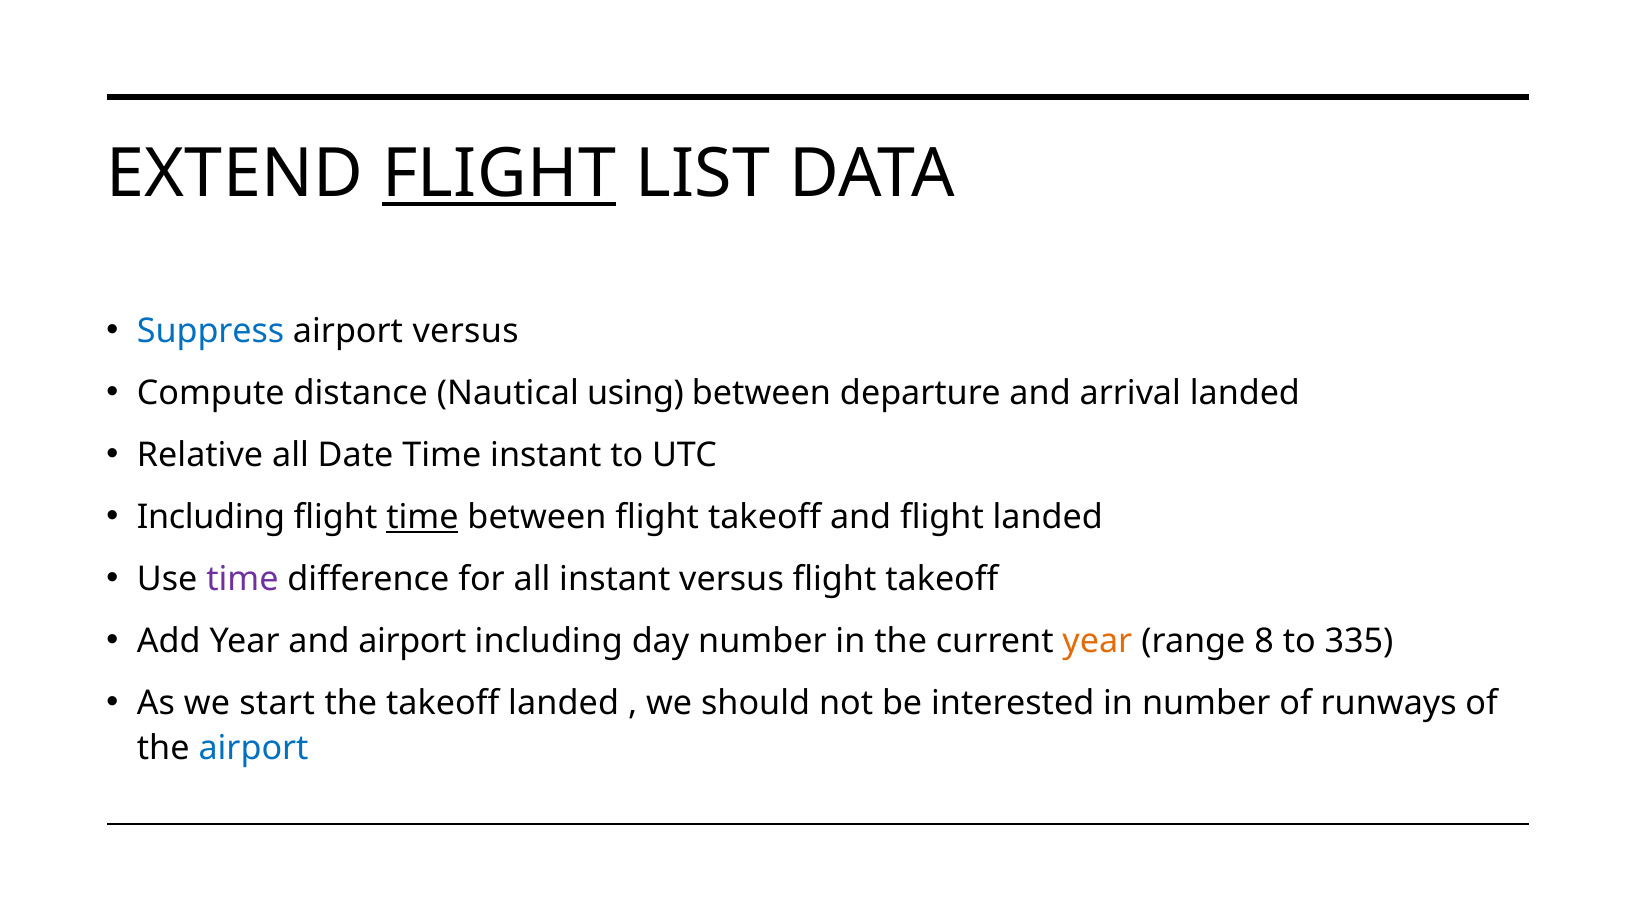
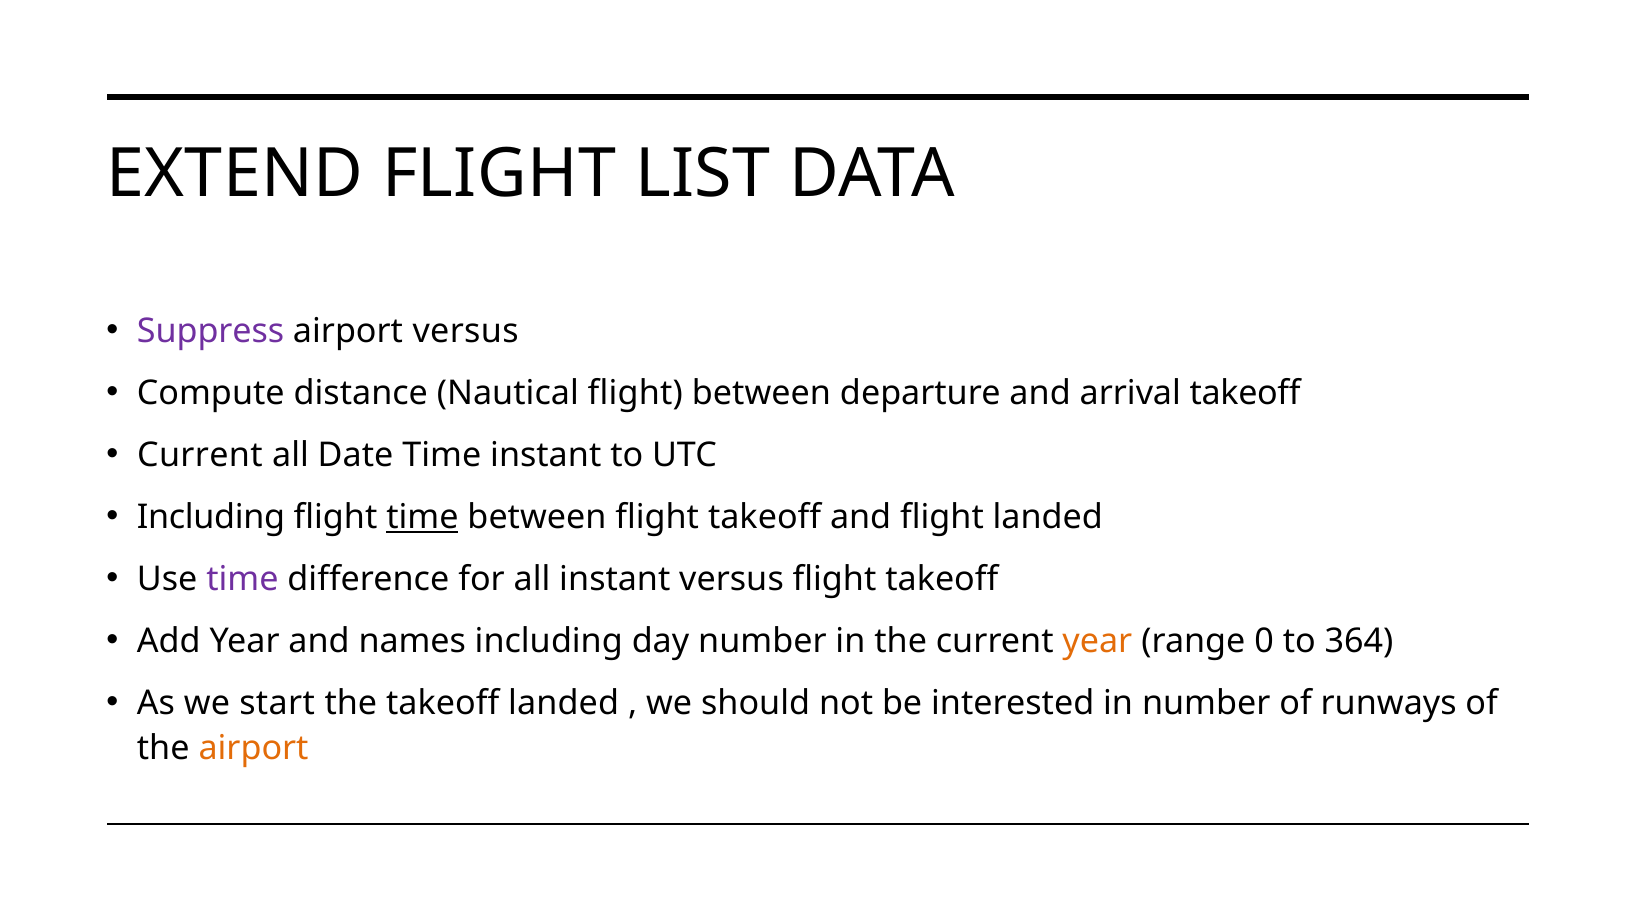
FLIGHT at (499, 175) underline: present -> none
Suppress colour: blue -> purple
Nautical using: using -> flight
arrival landed: landed -> takeoff
Relative at (200, 455): Relative -> Current
and airport: airport -> names
8: 8 -> 0
335: 335 -> 364
airport at (254, 748) colour: blue -> orange
